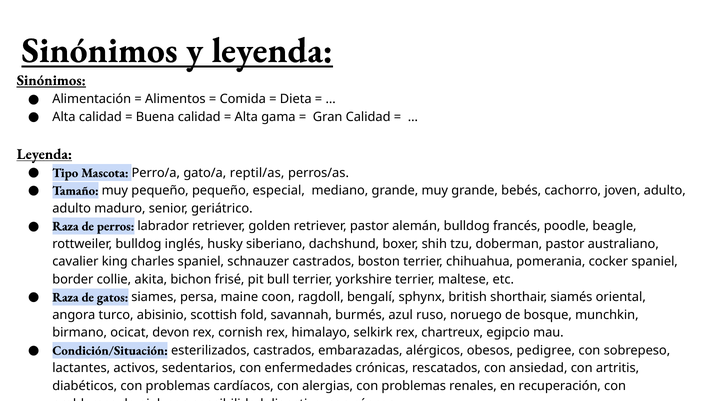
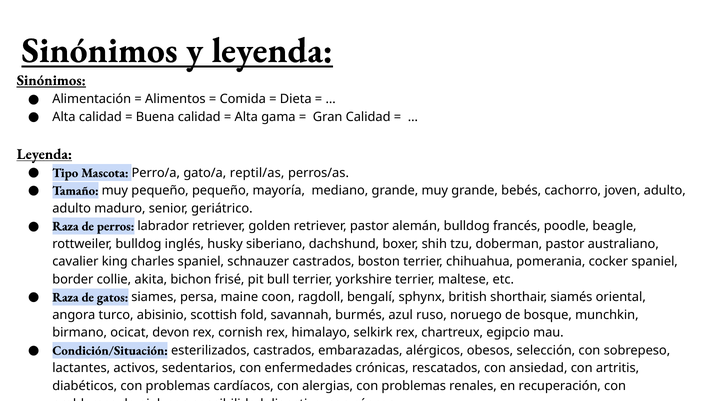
especial: especial -> mayoría
pedigree: pedigree -> selección
